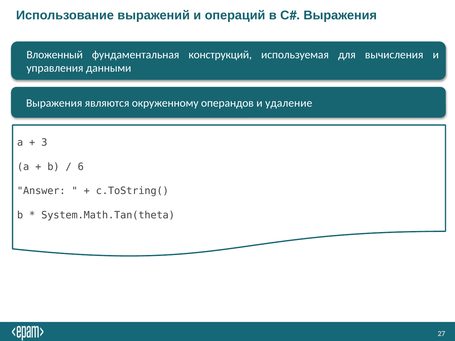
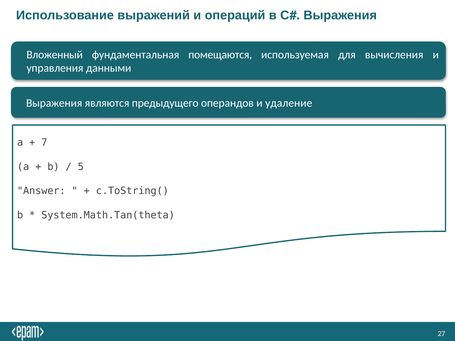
конструкций: конструкций -> помещаются
окруженному: окруженному -> предыдущего
3: 3 -> 7
6: 6 -> 5
